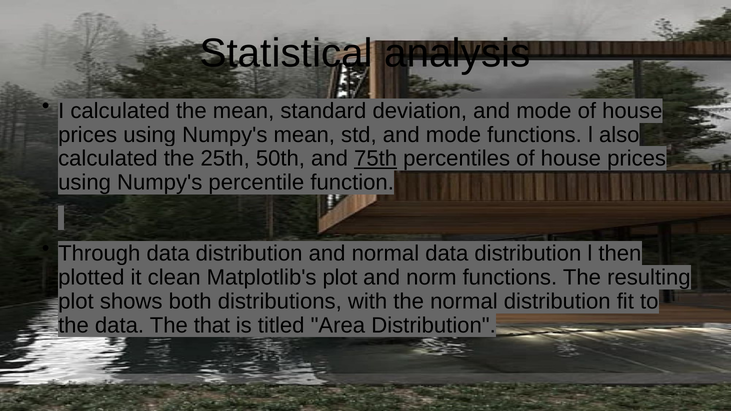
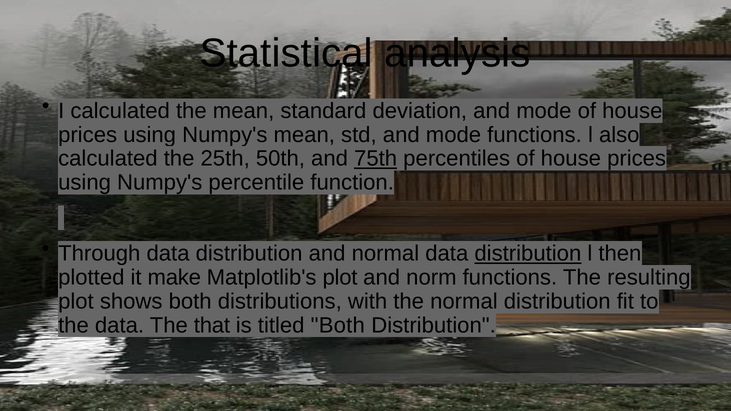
distribution at (528, 254) underline: none -> present
clean: clean -> make
titled Area: Area -> Both
